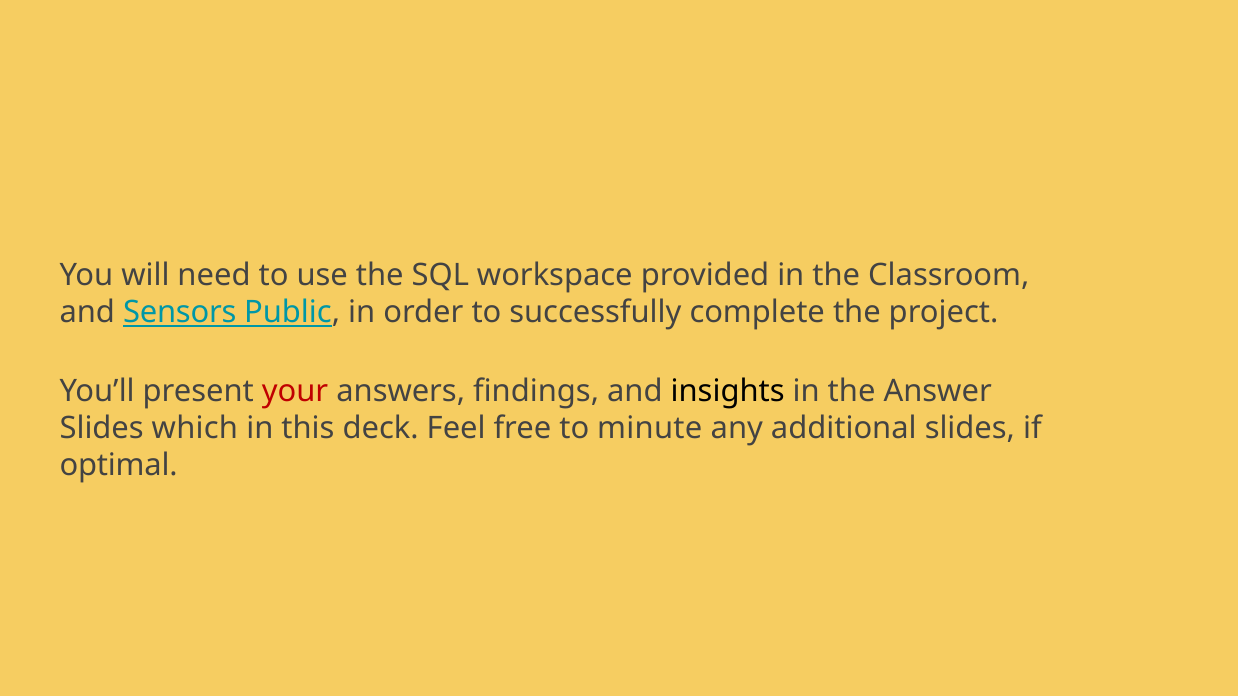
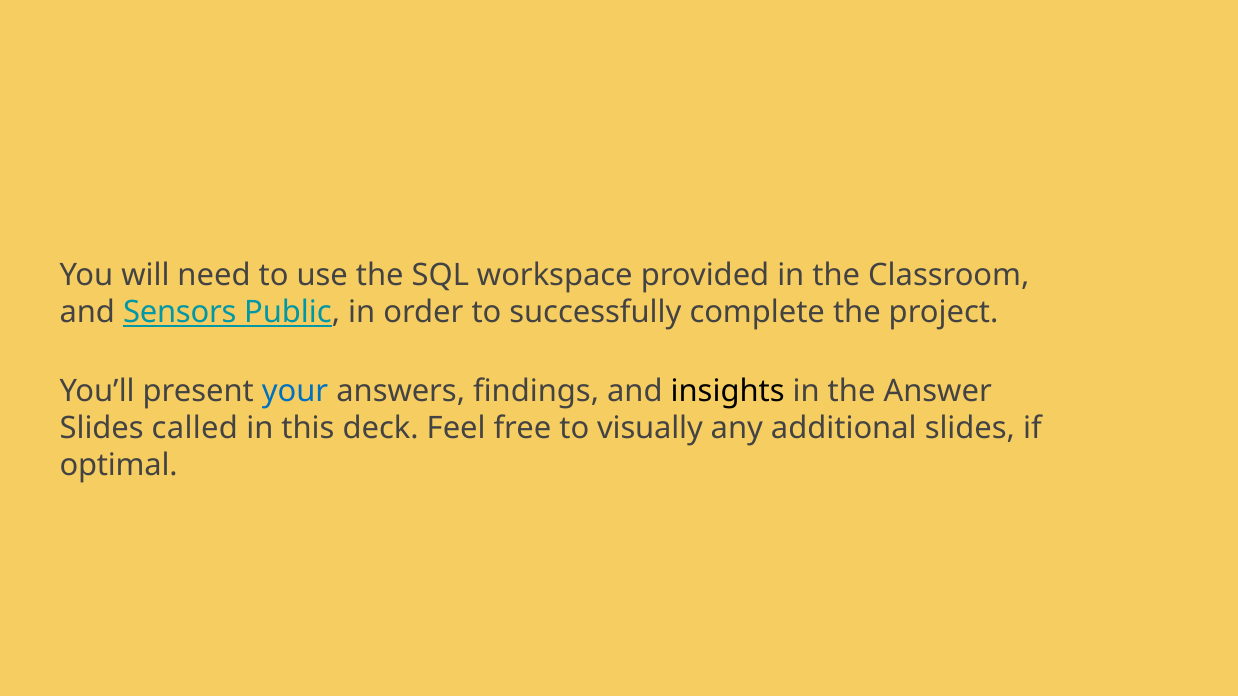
your colour: red -> blue
which: which -> called
minute: minute -> visually
